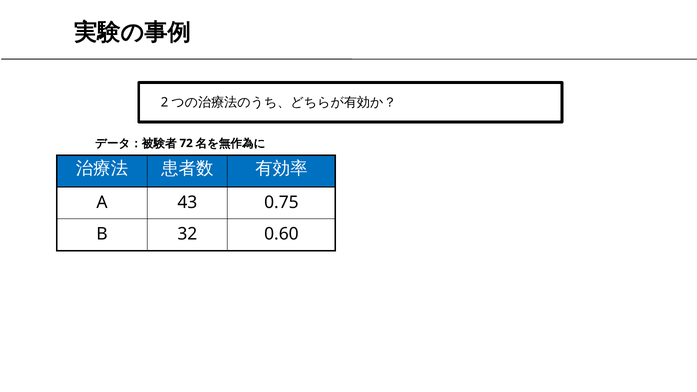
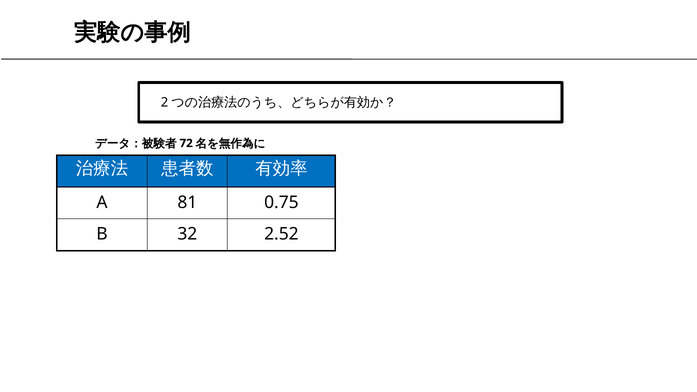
43: 43 -> 81
0.60: 0.60 -> 2.52
